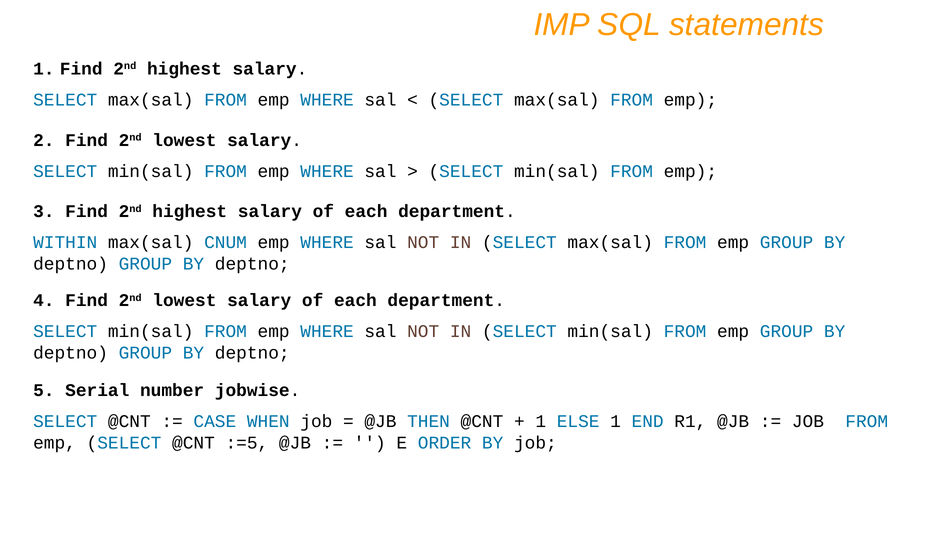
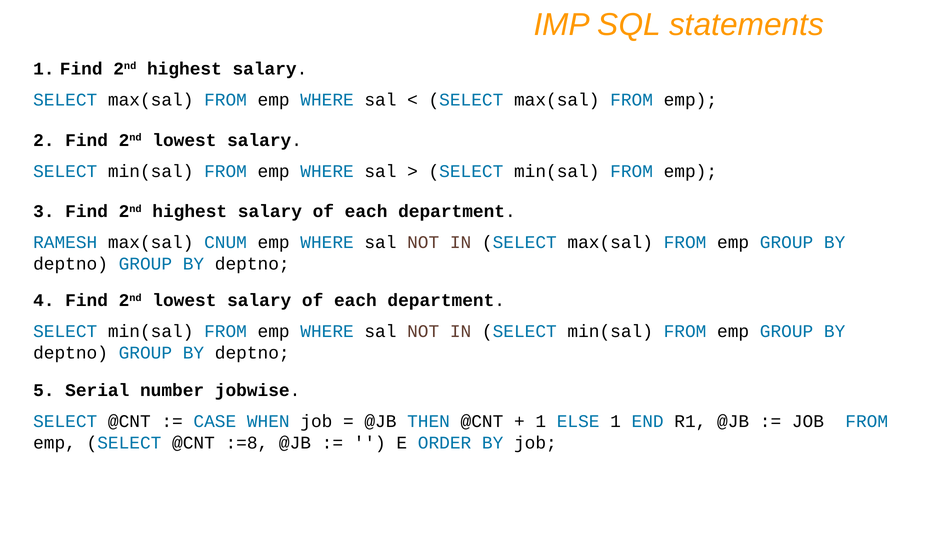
WITHIN: WITHIN -> RAMESH
:=5: :=5 -> :=8
